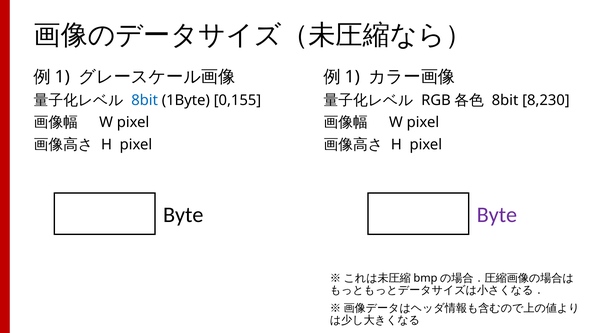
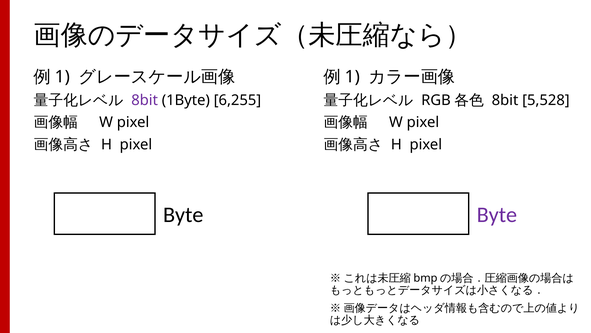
8bit at (145, 100) colour: blue -> purple
0,155: 0,155 -> 6,255
8,230: 8,230 -> 5,528
